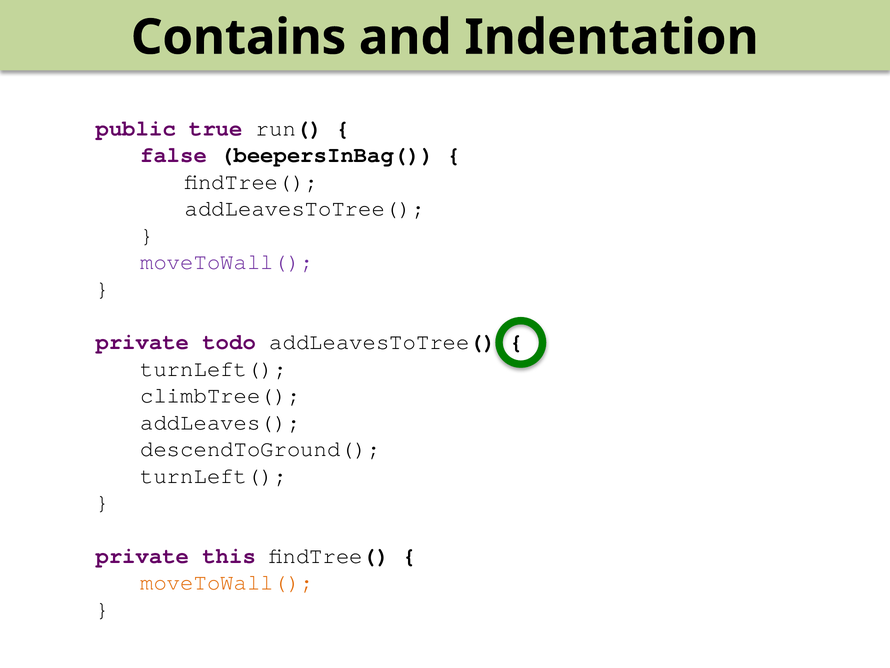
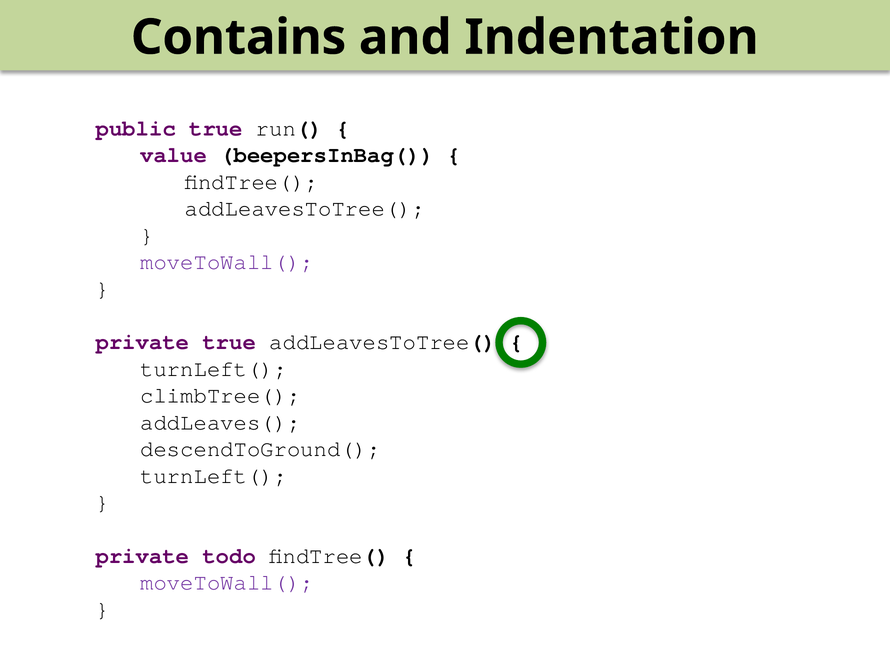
false: false -> value
private todo: todo -> true
this: this -> todo
moveToWall( at (227, 582) colour: orange -> purple
